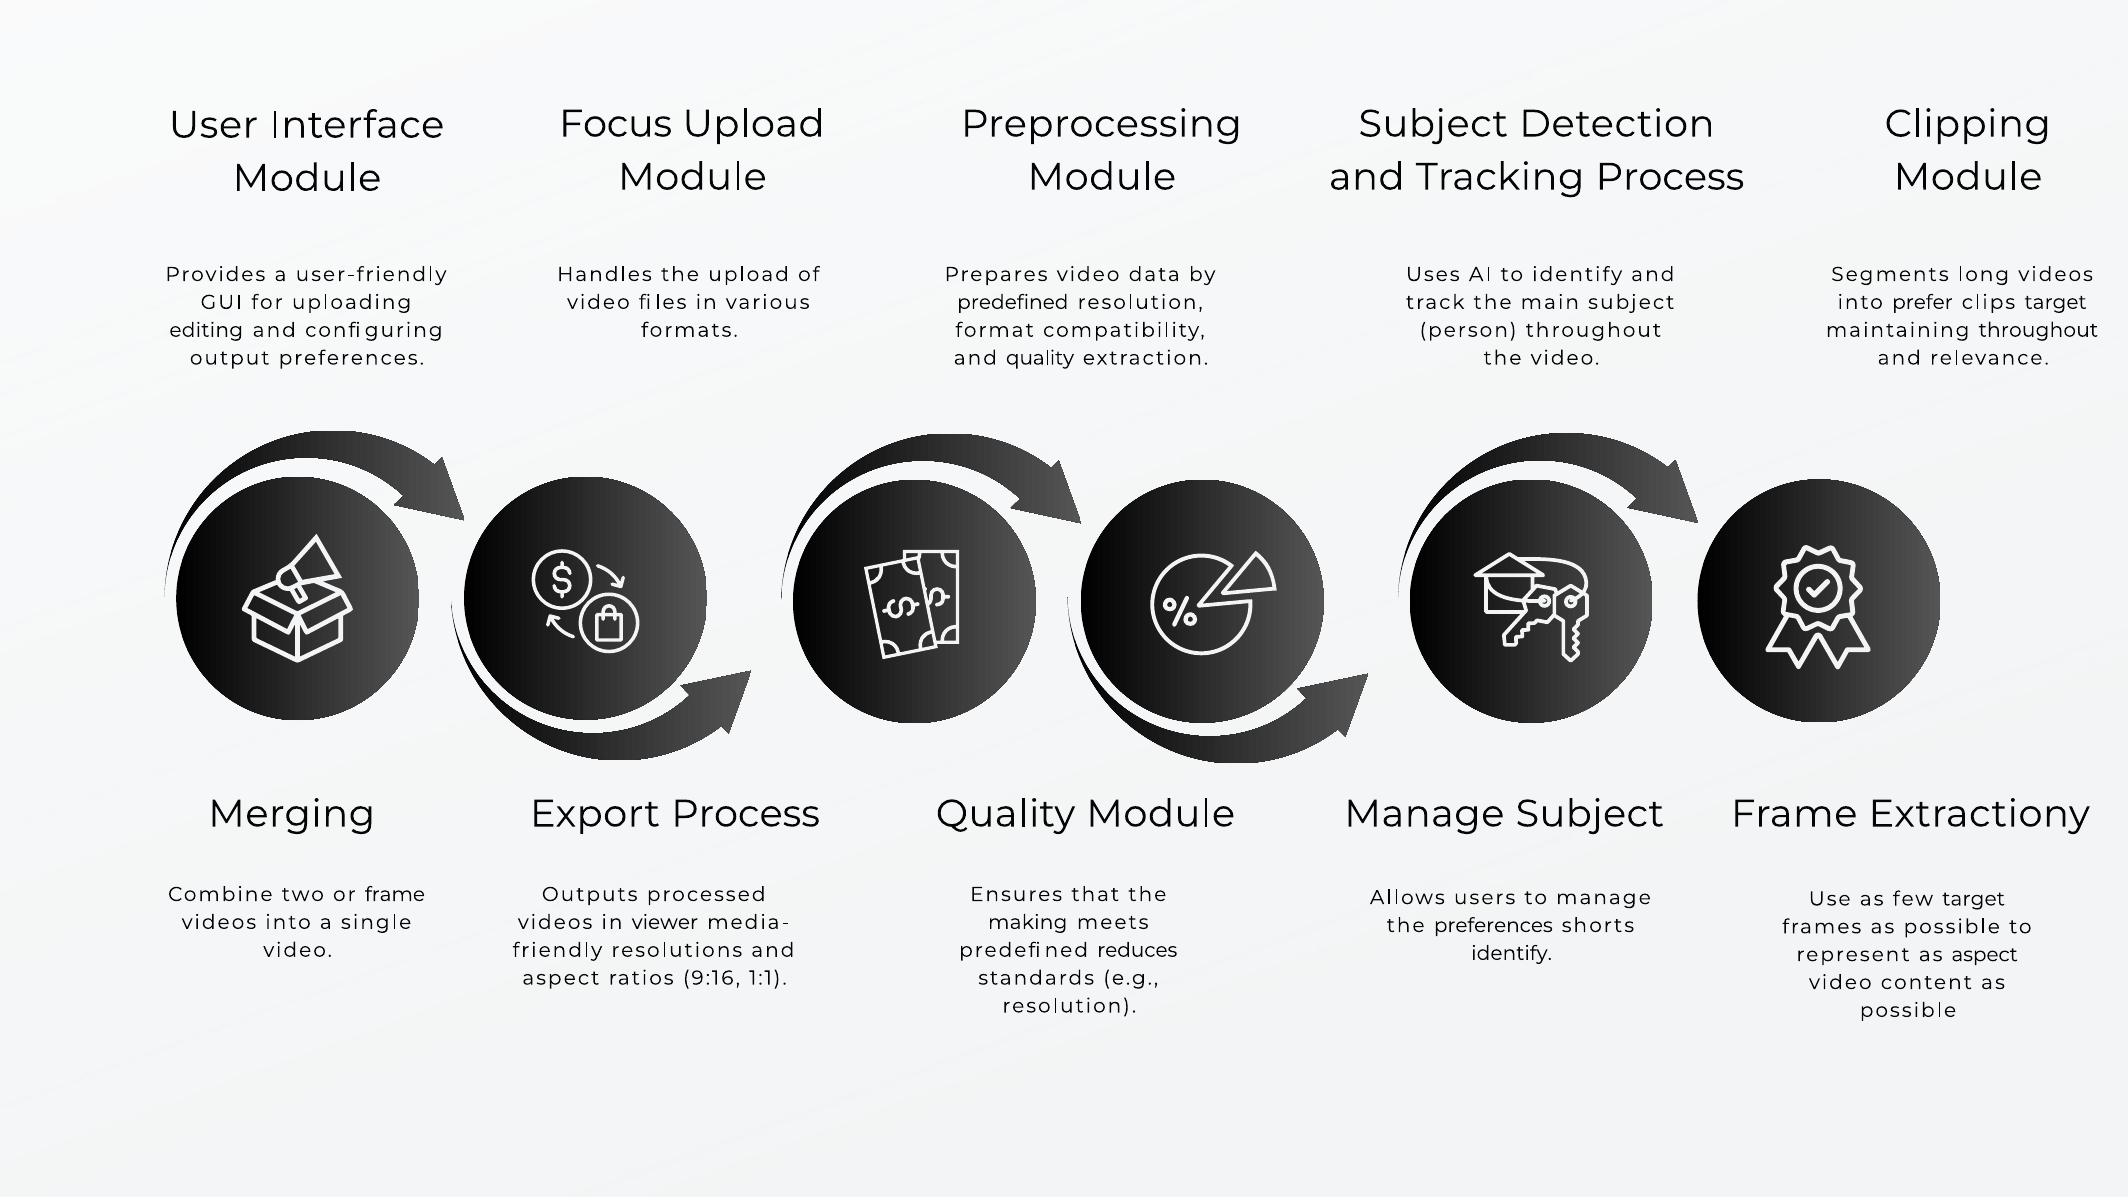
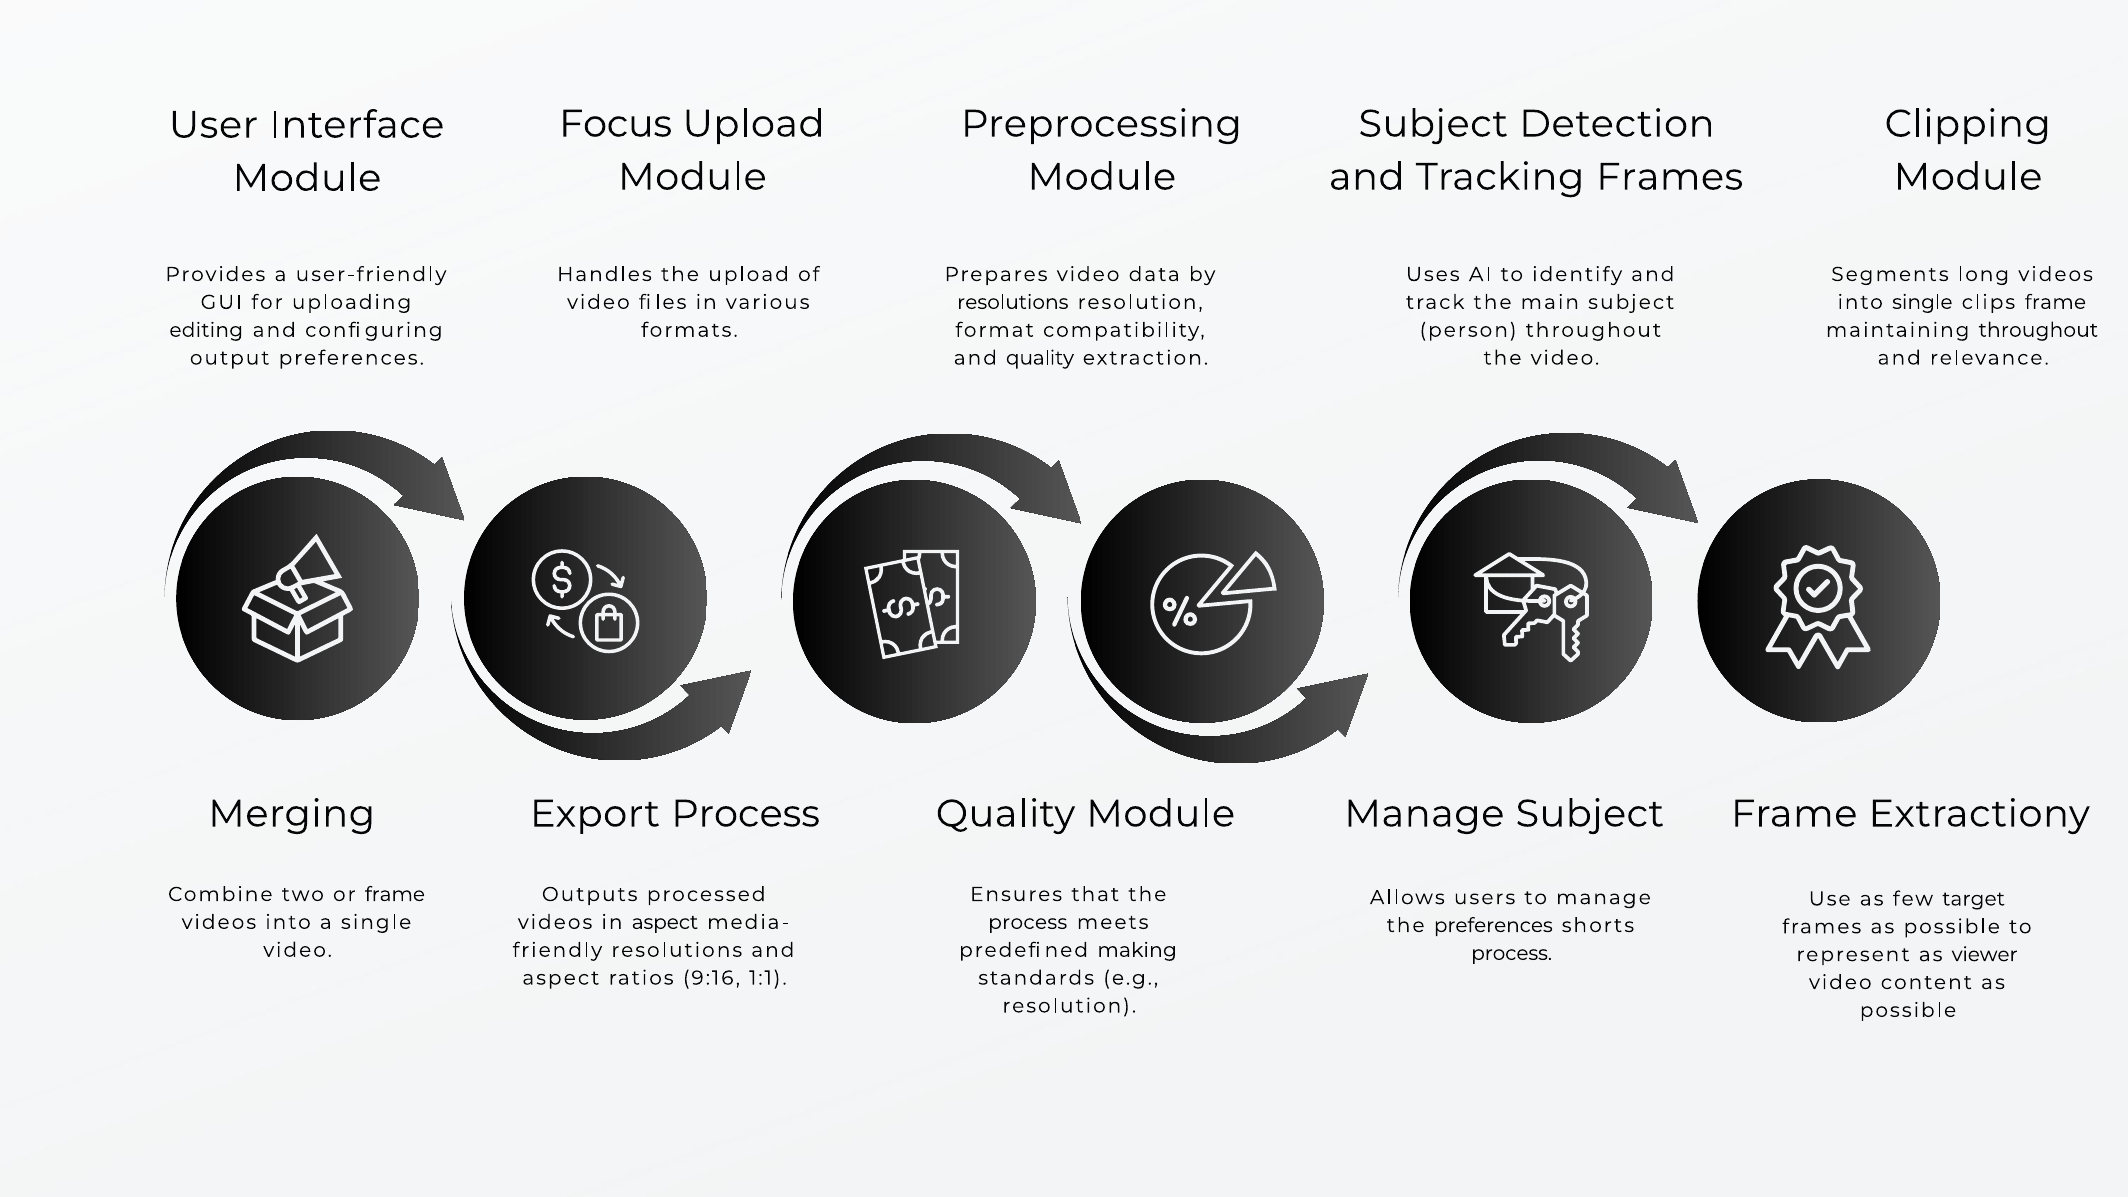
Tracking Process: Process -> Frames
into prefer: prefer -> single
clips target: target -> frame
predefined at (1013, 302): predefined -> resolutions
in viewer: viewer -> aspect
making at (1028, 922): making -> process
reduces: reduces -> making
identify at (1512, 953): identify -> process
as aspect: aspect -> viewer
